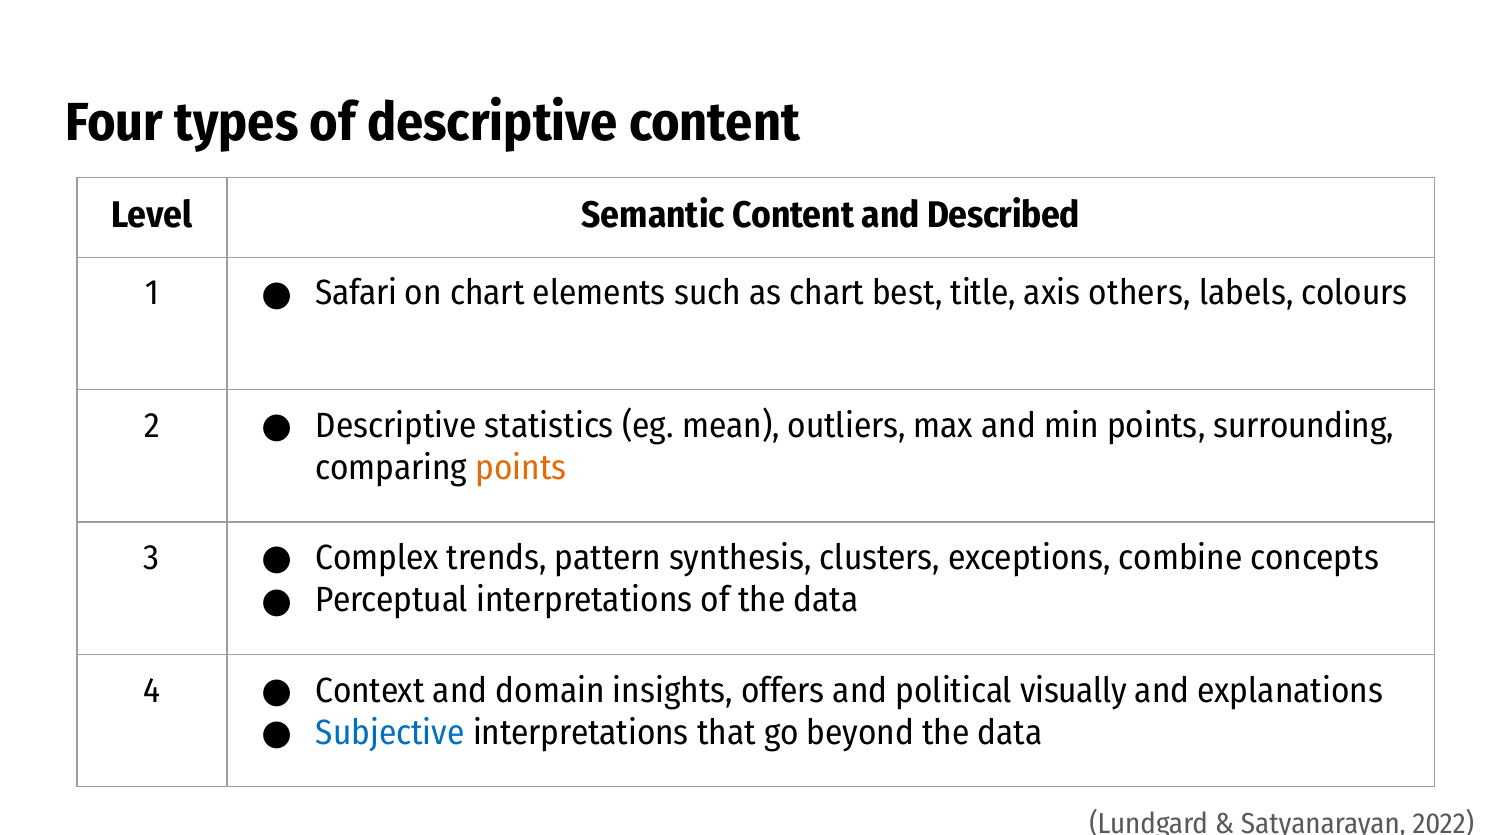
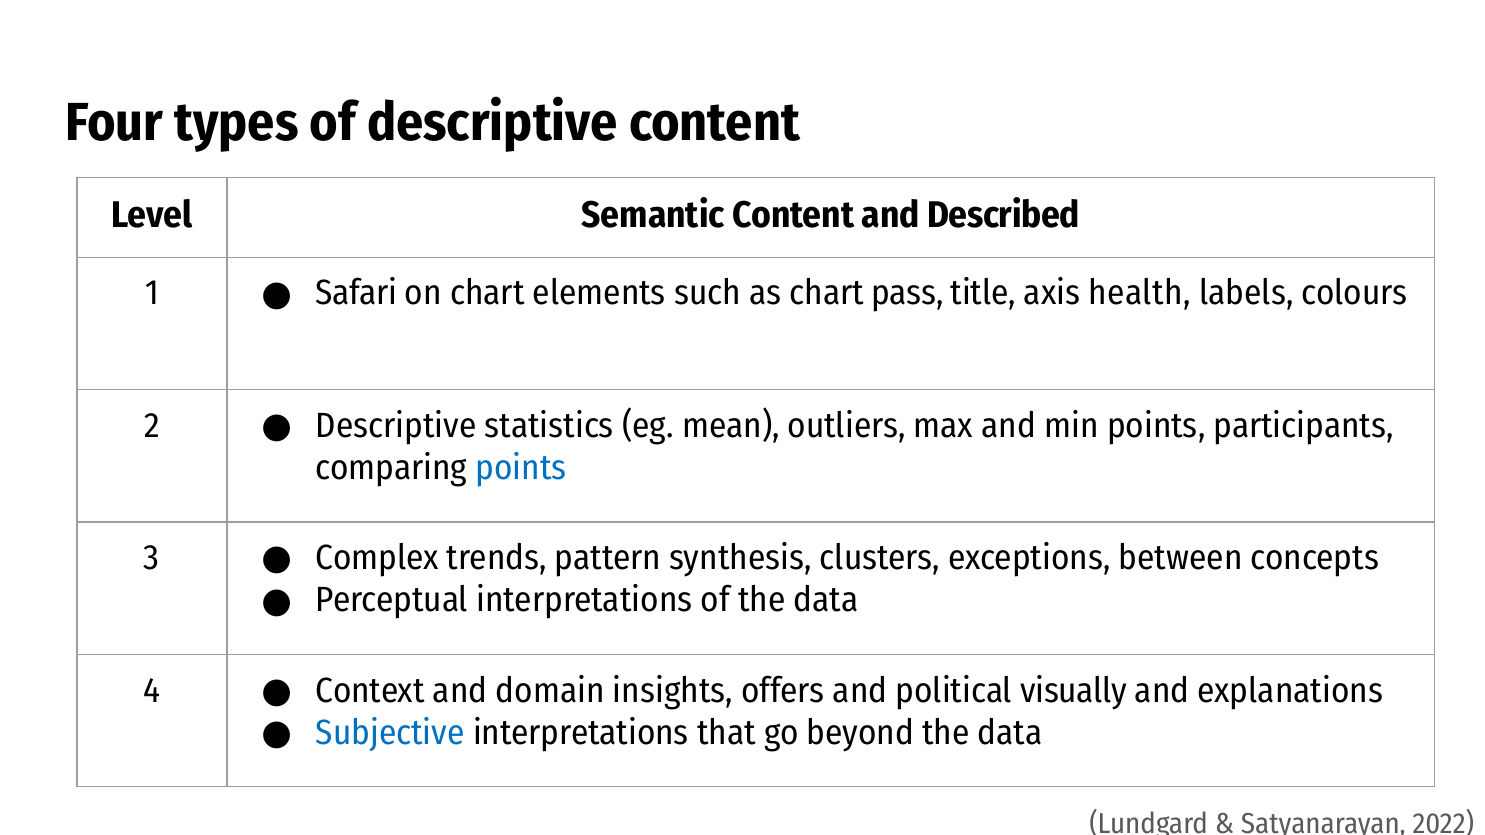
best: best -> pass
others: others -> health
surrounding: surrounding -> participants
points at (521, 468) colour: orange -> blue
combine: combine -> between
